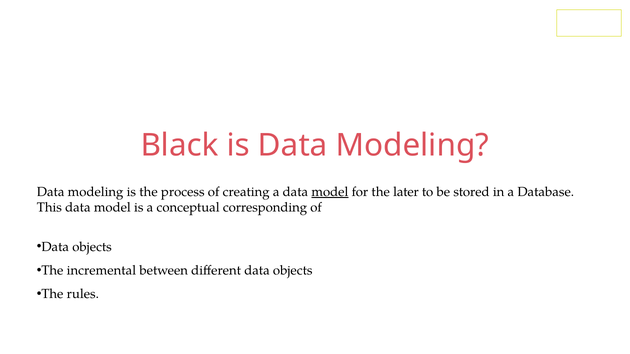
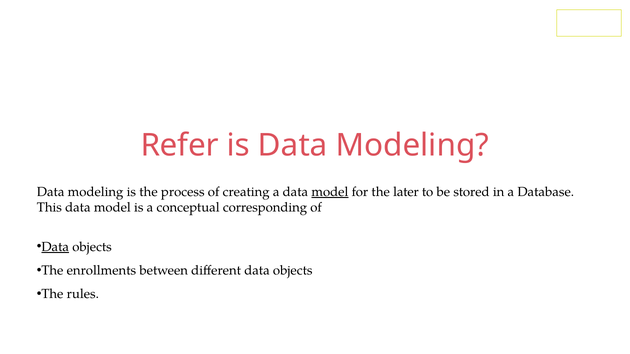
Black: Black -> Refer
Data at (55, 247) underline: none -> present
incremental: incremental -> enrollments
